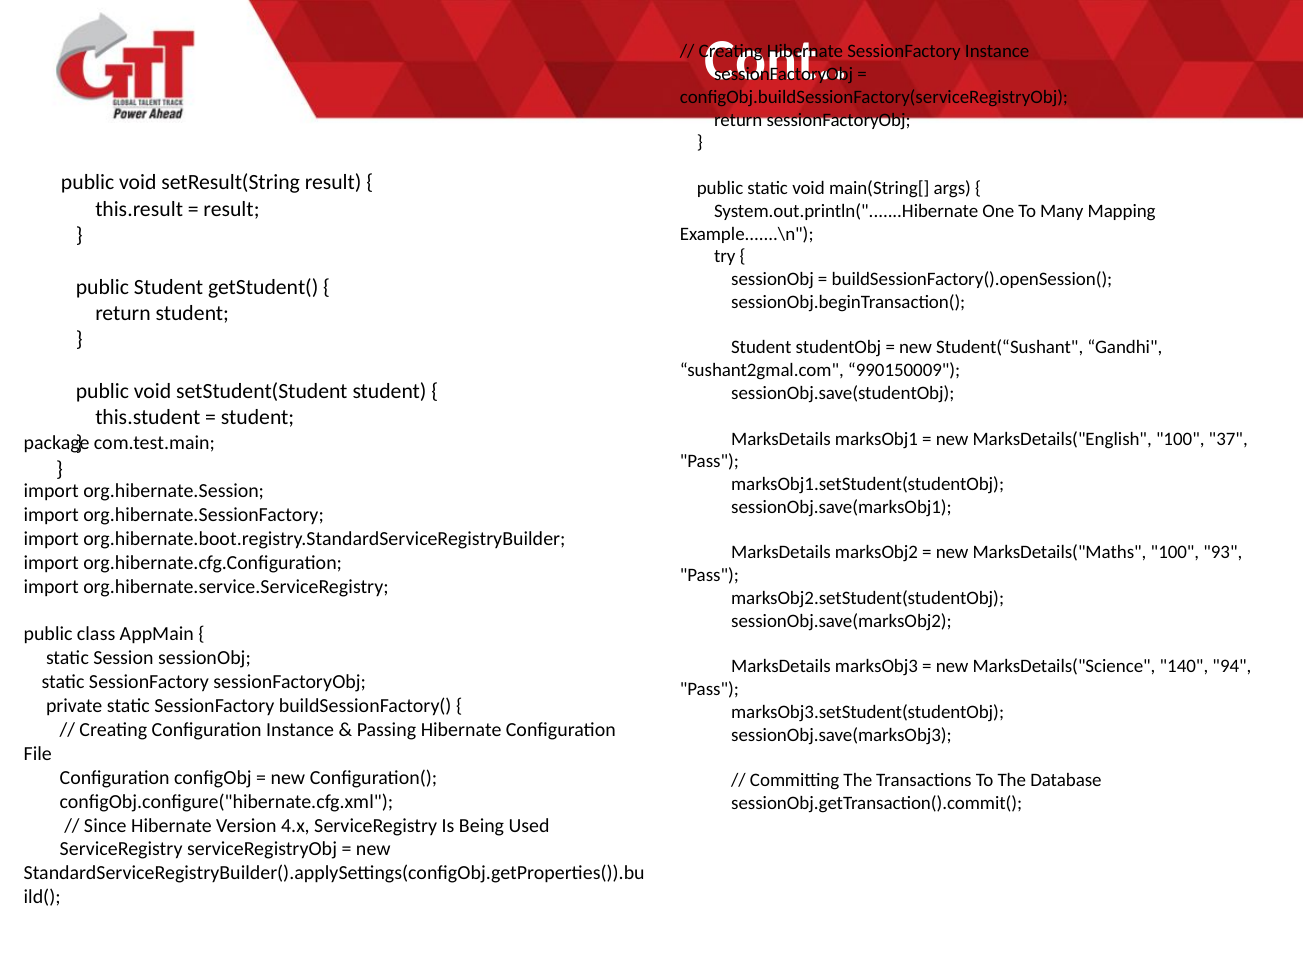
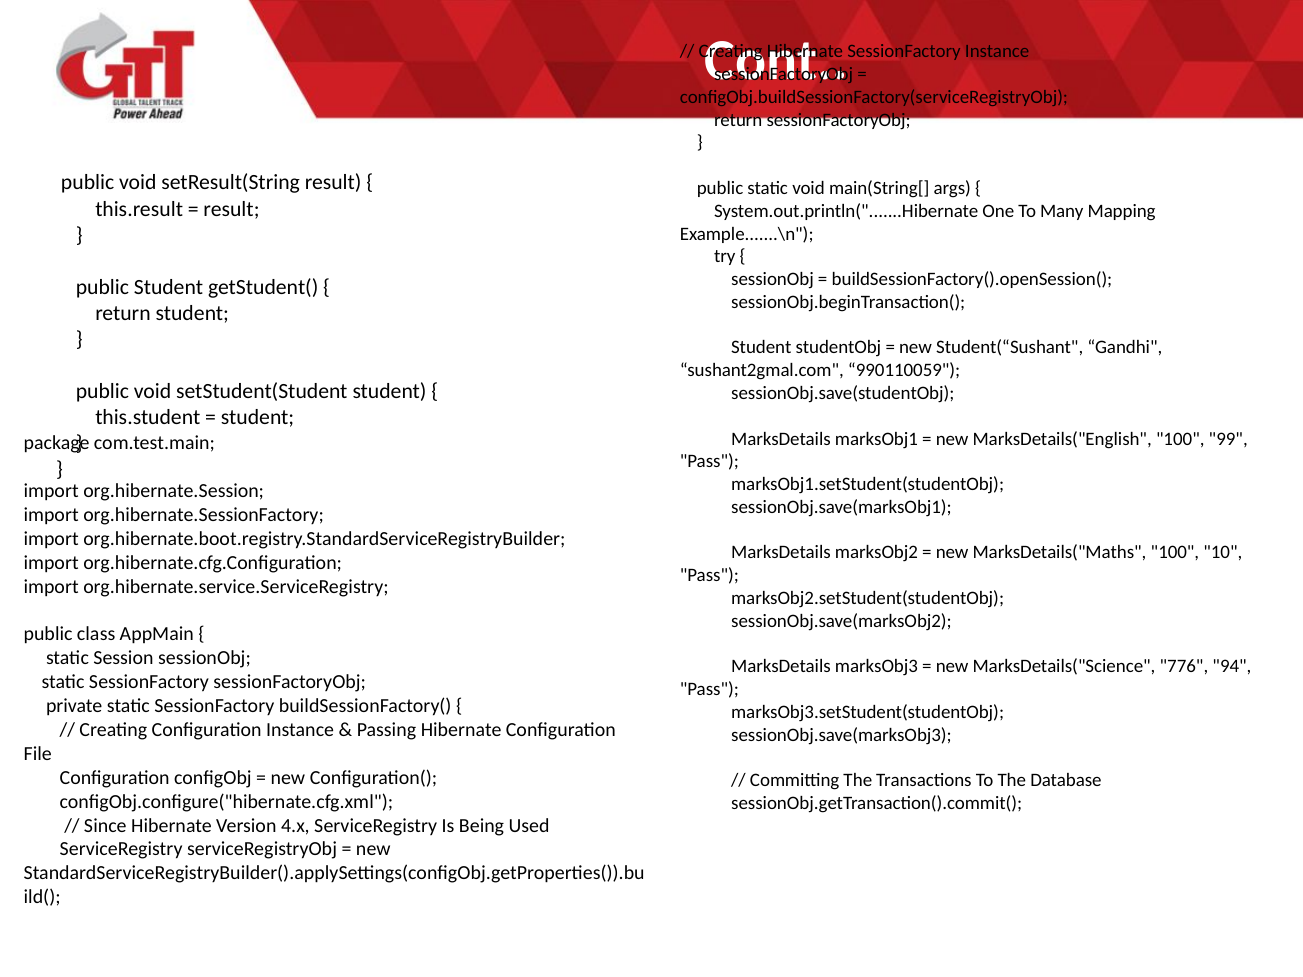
990150009: 990150009 -> 990110059
37: 37 -> 99
93: 93 -> 10
140: 140 -> 776
